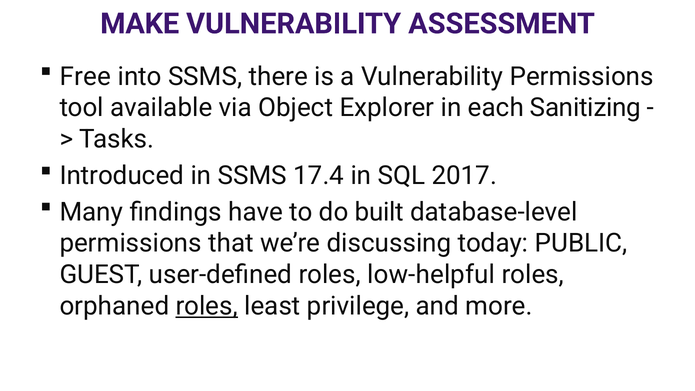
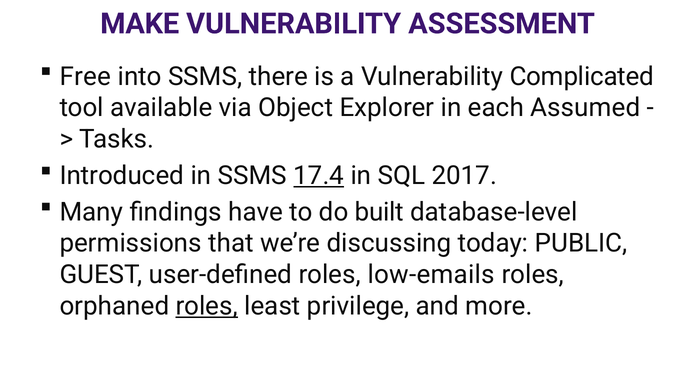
Vulnerability Permissions: Permissions -> Complicated
Sanitizing: Sanitizing -> Assumed
17.4 underline: none -> present
low-helpful: low-helpful -> low-emails
